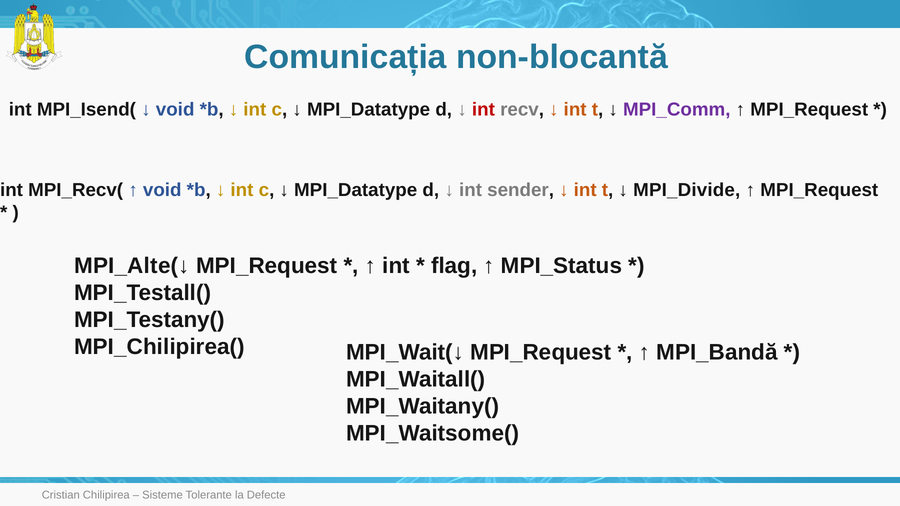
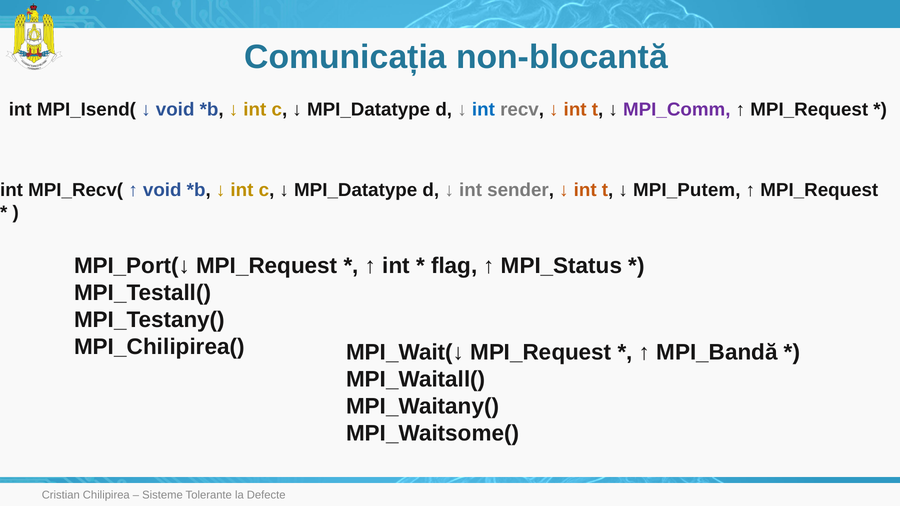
int at (483, 110) colour: red -> blue
MPI_Divide: MPI_Divide -> MPI_Putem
MPI_Alte(↓: MPI_Alte(↓ -> MPI_Port(↓
